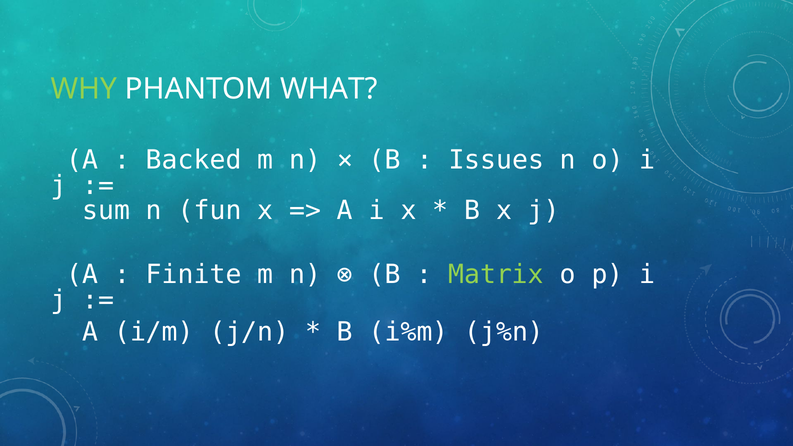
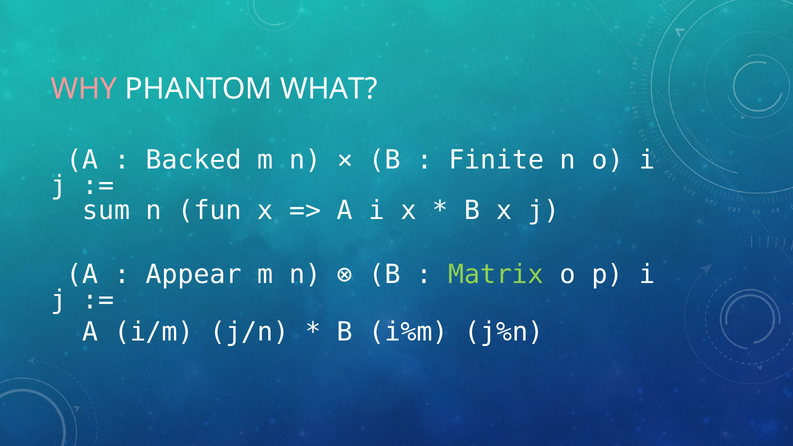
WHY colour: light green -> pink
Issues: Issues -> Finite
Finite: Finite -> Appear
